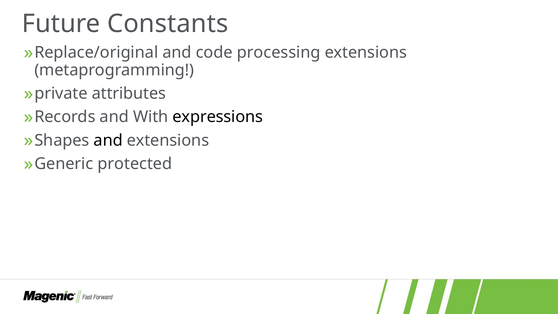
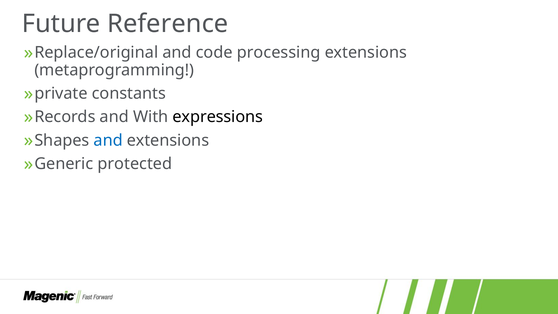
Constants: Constants -> Reference
attributes: attributes -> constants
and at (108, 140) colour: black -> blue
